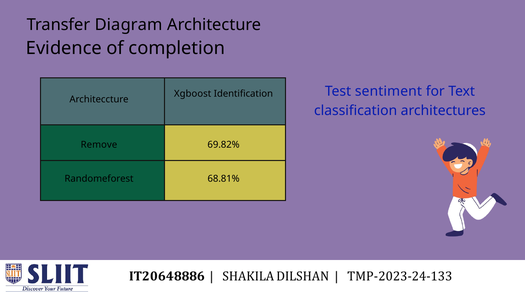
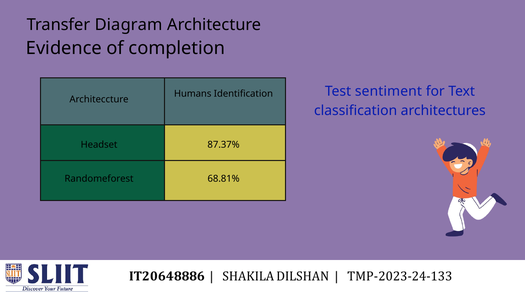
Xgboost: Xgboost -> Humans
Remove: Remove -> Headset
69.82%: 69.82% -> 87.37%
